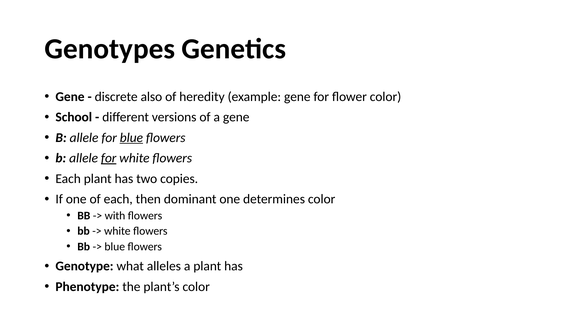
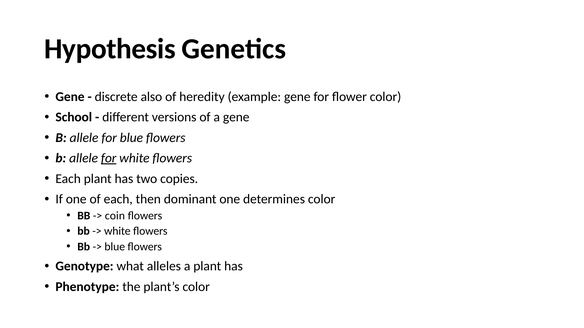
Genotypes: Genotypes -> Hypothesis
blue at (131, 138) underline: present -> none
with: with -> coin
